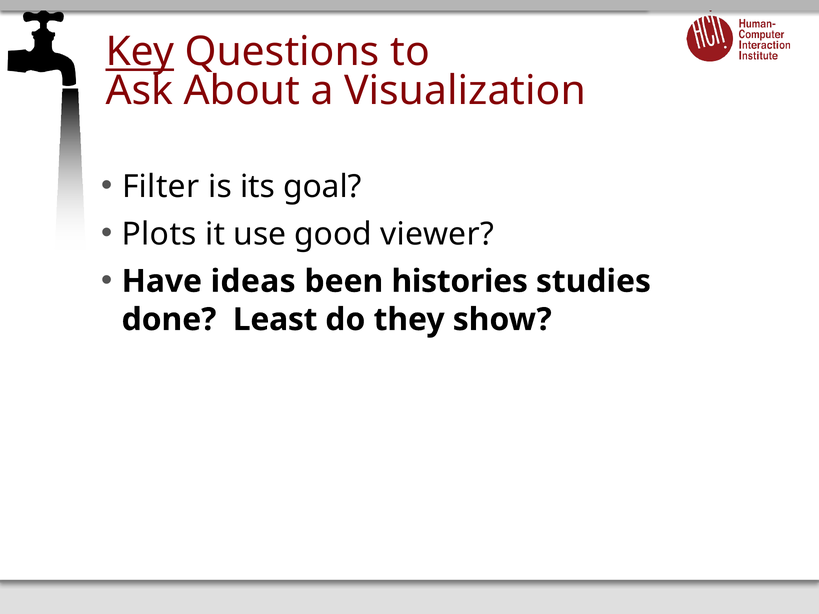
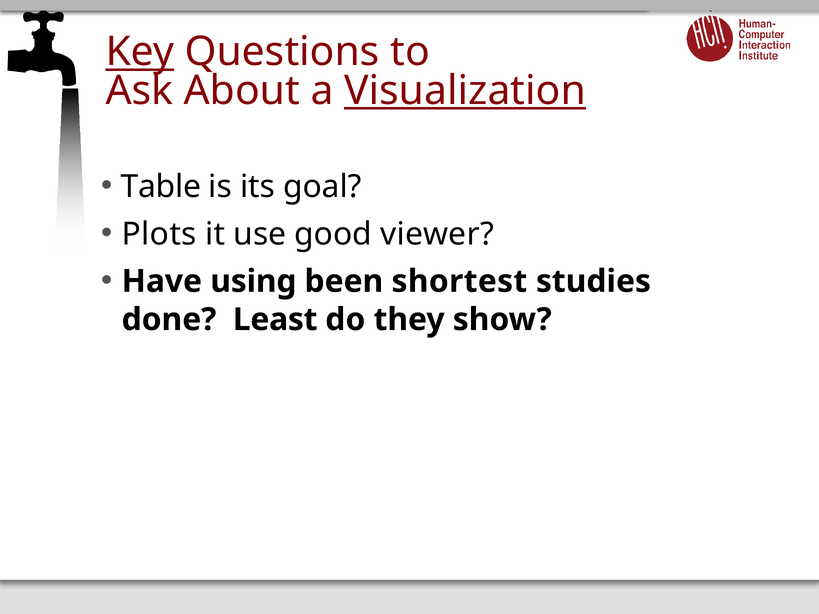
Visualization underline: none -> present
Filter: Filter -> Table
ideas: ideas -> using
histories: histories -> shortest
